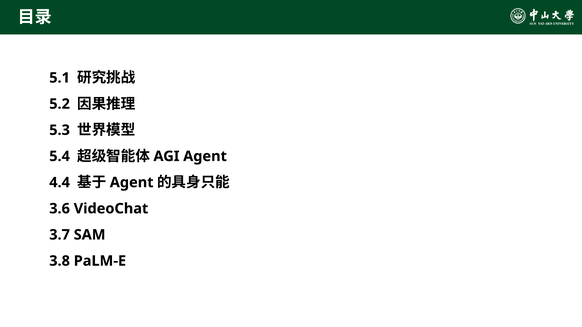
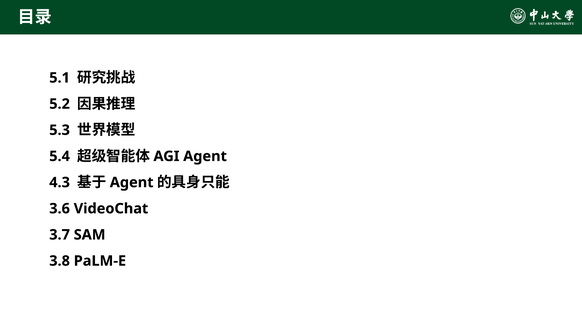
4.4: 4.4 -> 4.3
